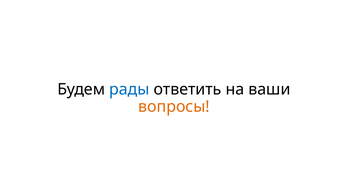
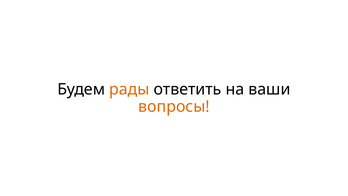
рады colour: blue -> orange
